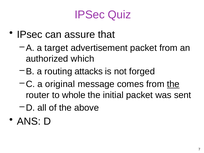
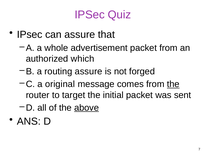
target: target -> whole
routing attacks: attacks -> assure
whole: whole -> target
above underline: none -> present
